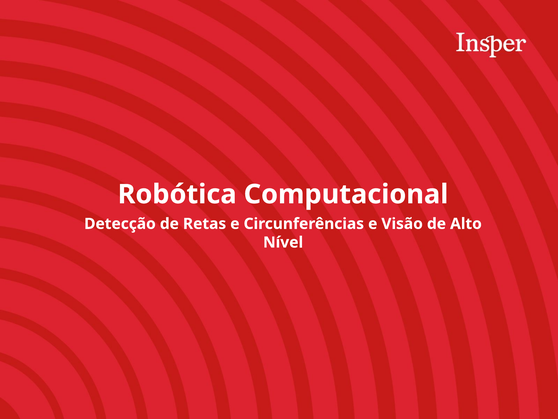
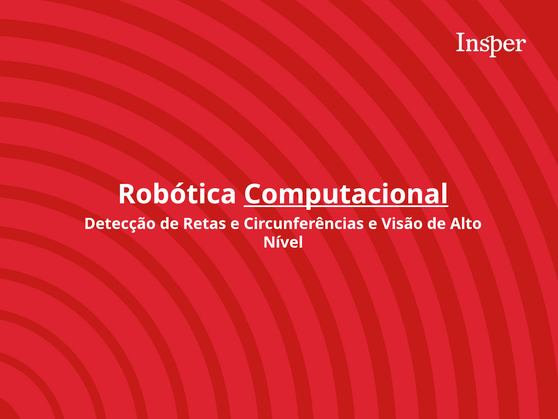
Computacional underline: none -> present
